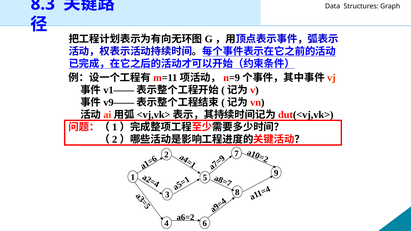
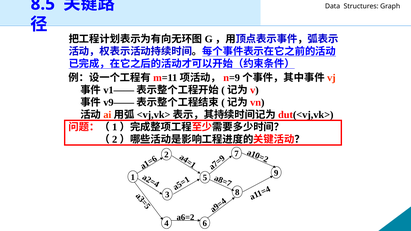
8.3: 8.3 -> 8.5
